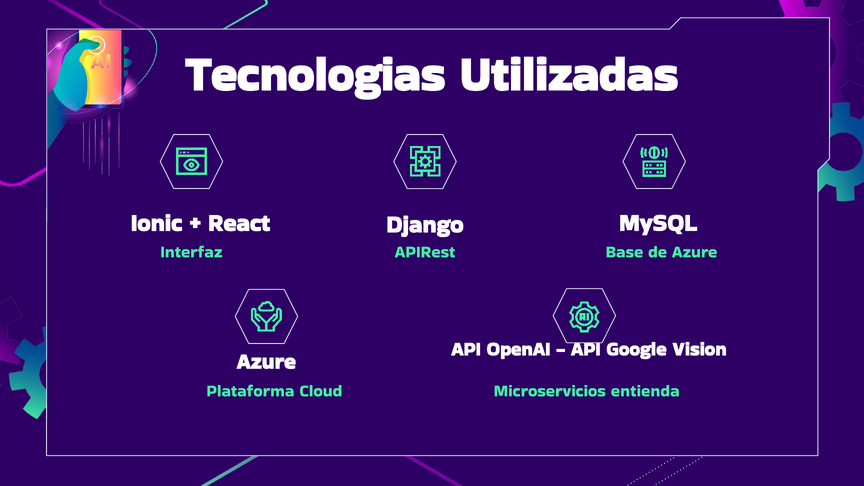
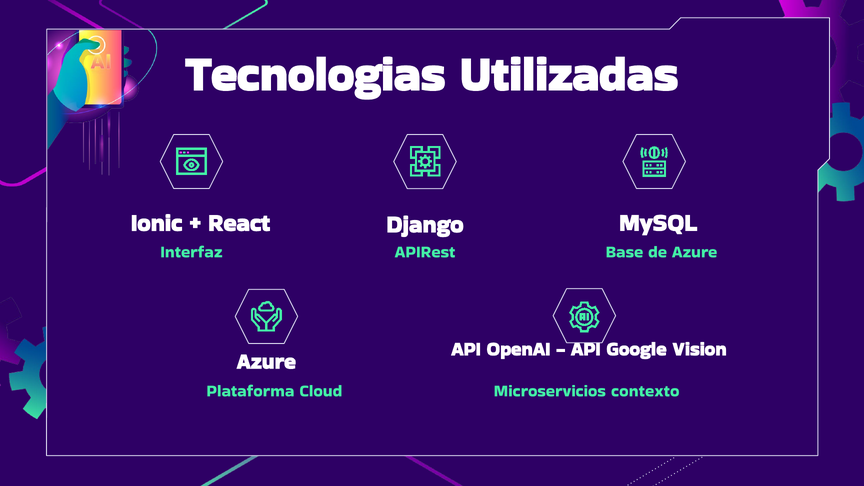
entienda: entienda -> contexto
